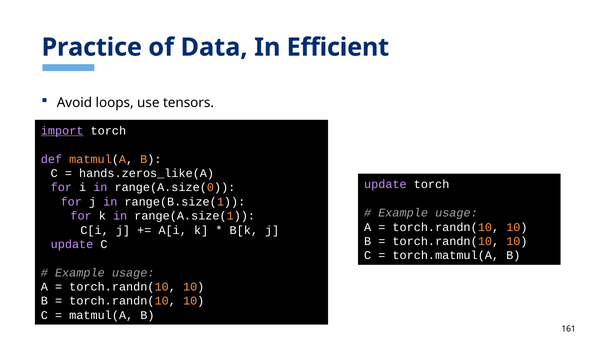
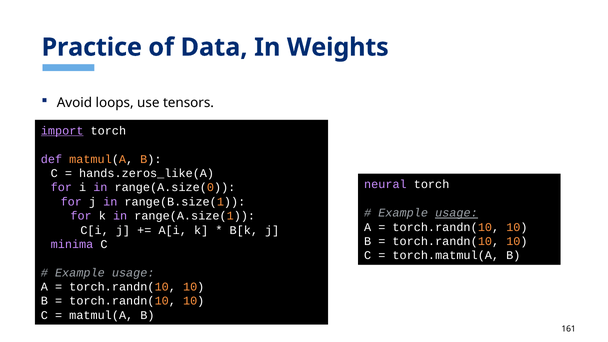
Efficient: Efficient -> Weights
update at (385, 185): update -> neural
usage at (456, 213) underline: none -> present
update at (72, 244): update -> minima
